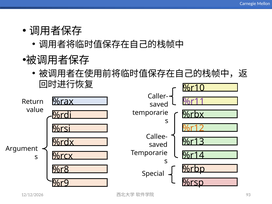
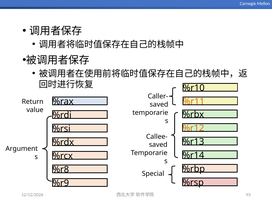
%r11 colour: purple -> orange
